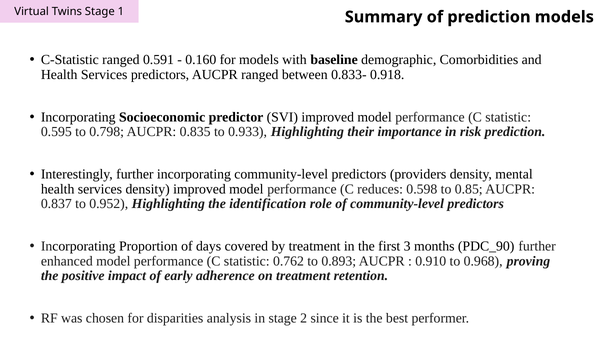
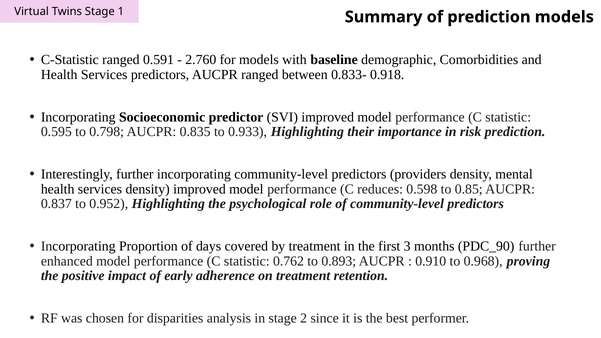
0.160: 0.160 -> 2.760
identification: identification -> psychological
